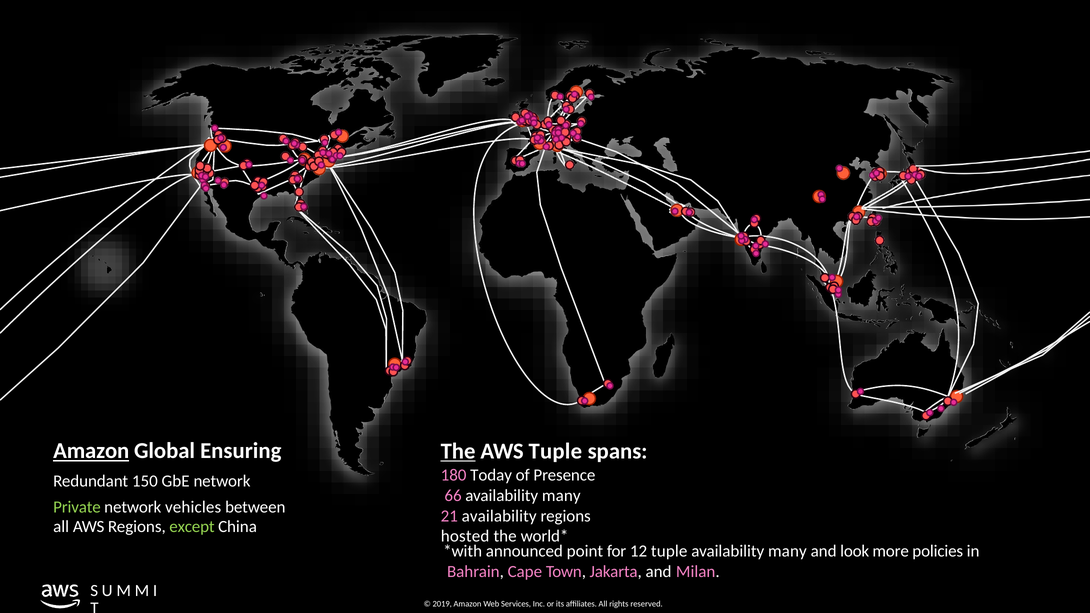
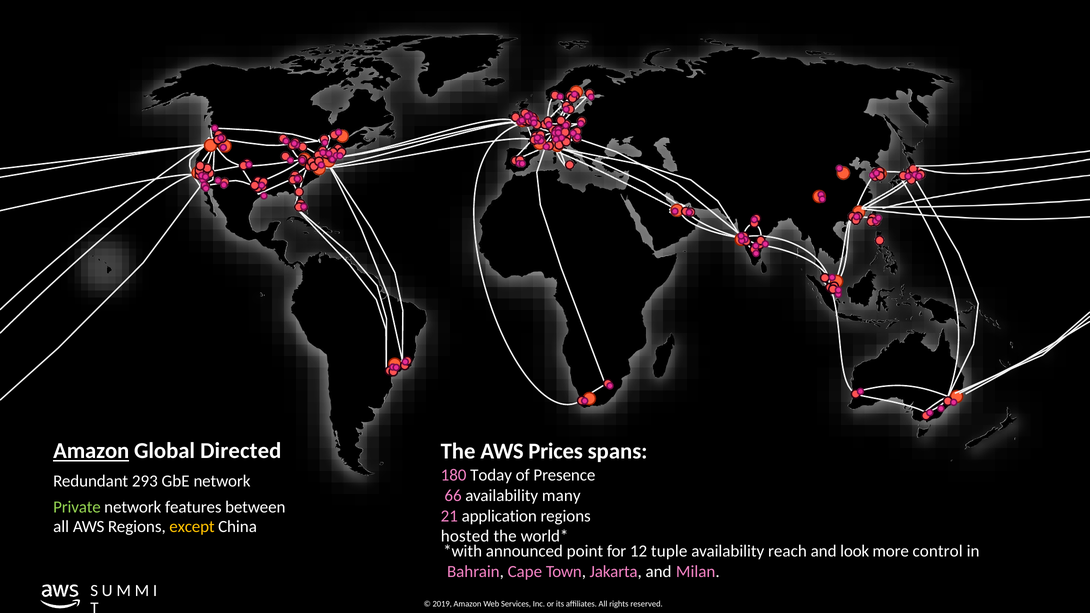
Ensuring: Ensuring -> Directed
The at (458, 451) underline: present -> none
AWS Tuple: Tuple -> Prices
150: 150 -> 293
vehicles: vehicles -> features
21 availability: availability -> application
except colour: light green -> yellow
many at (787, 551): many -> reach
policies: policies -> control
